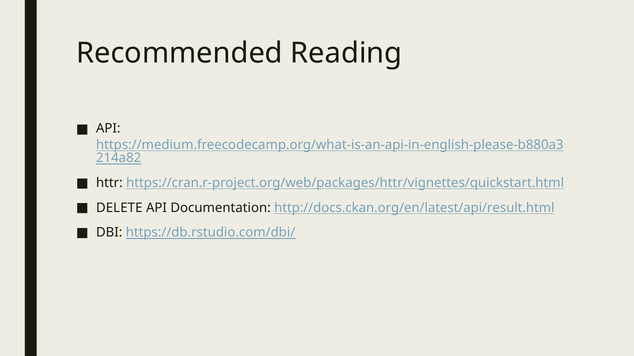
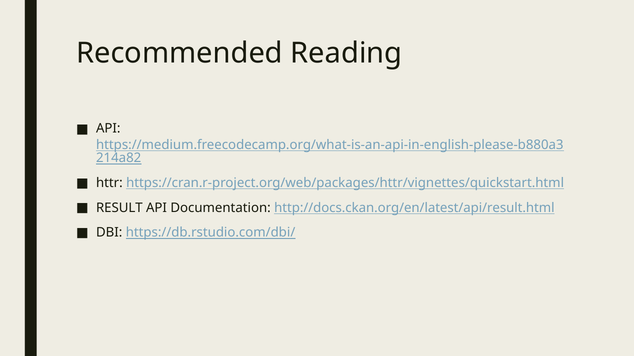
DELETE: DELETE -> RESULT
